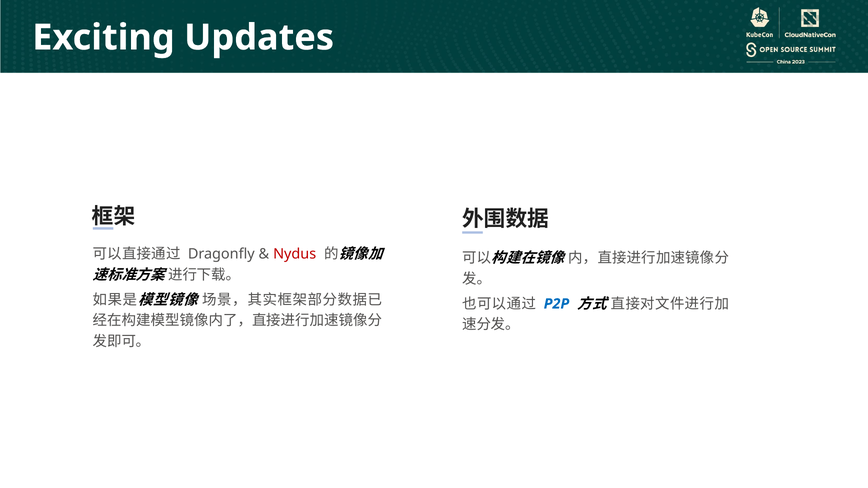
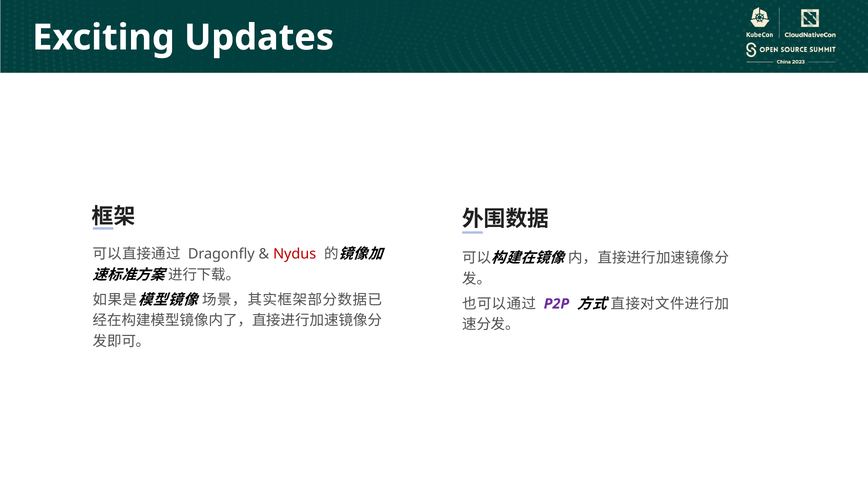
P2P colour: blue -> purple
